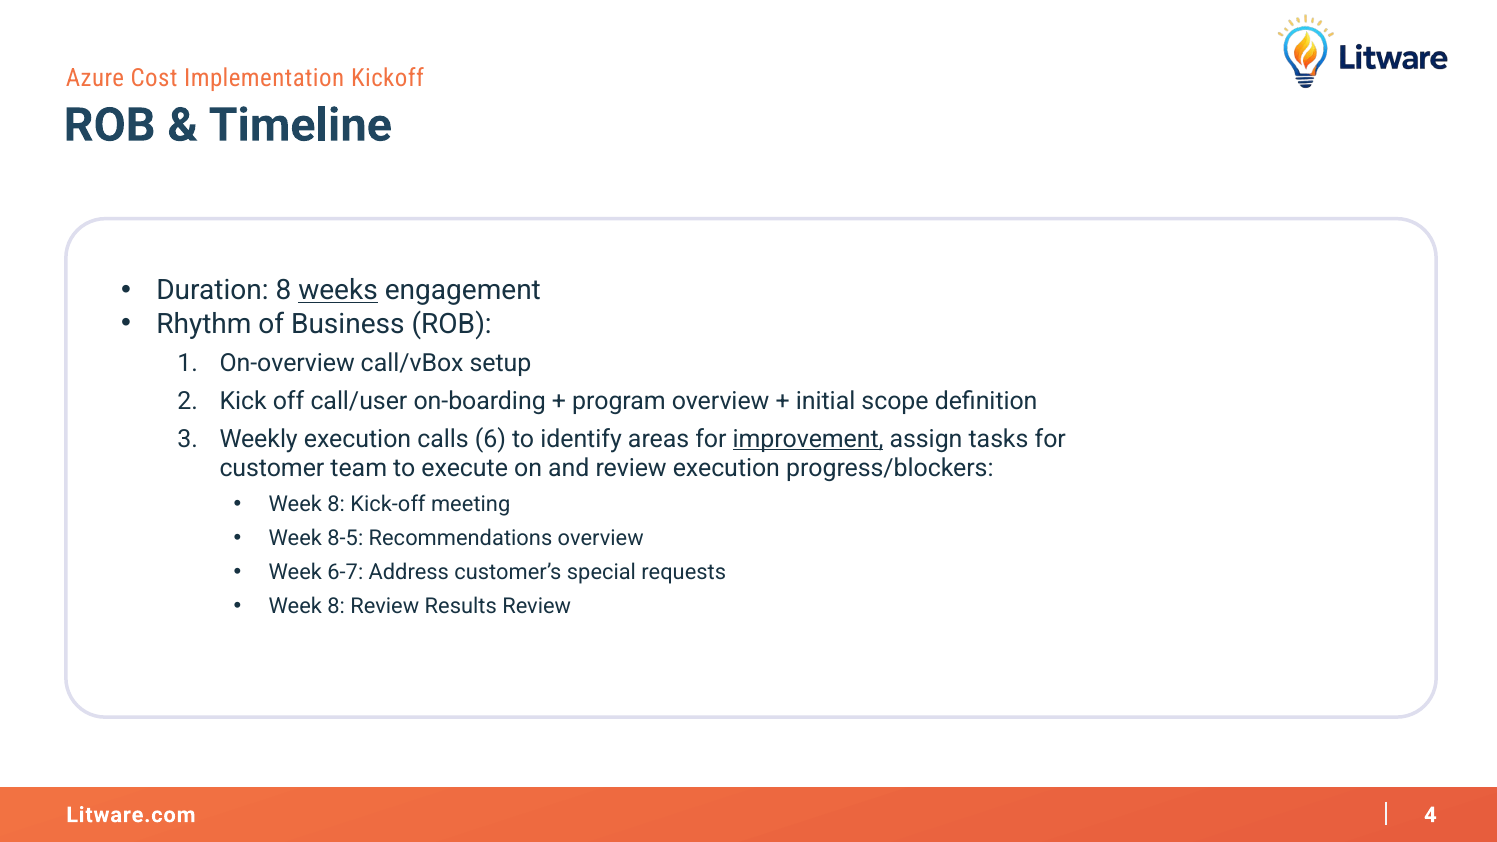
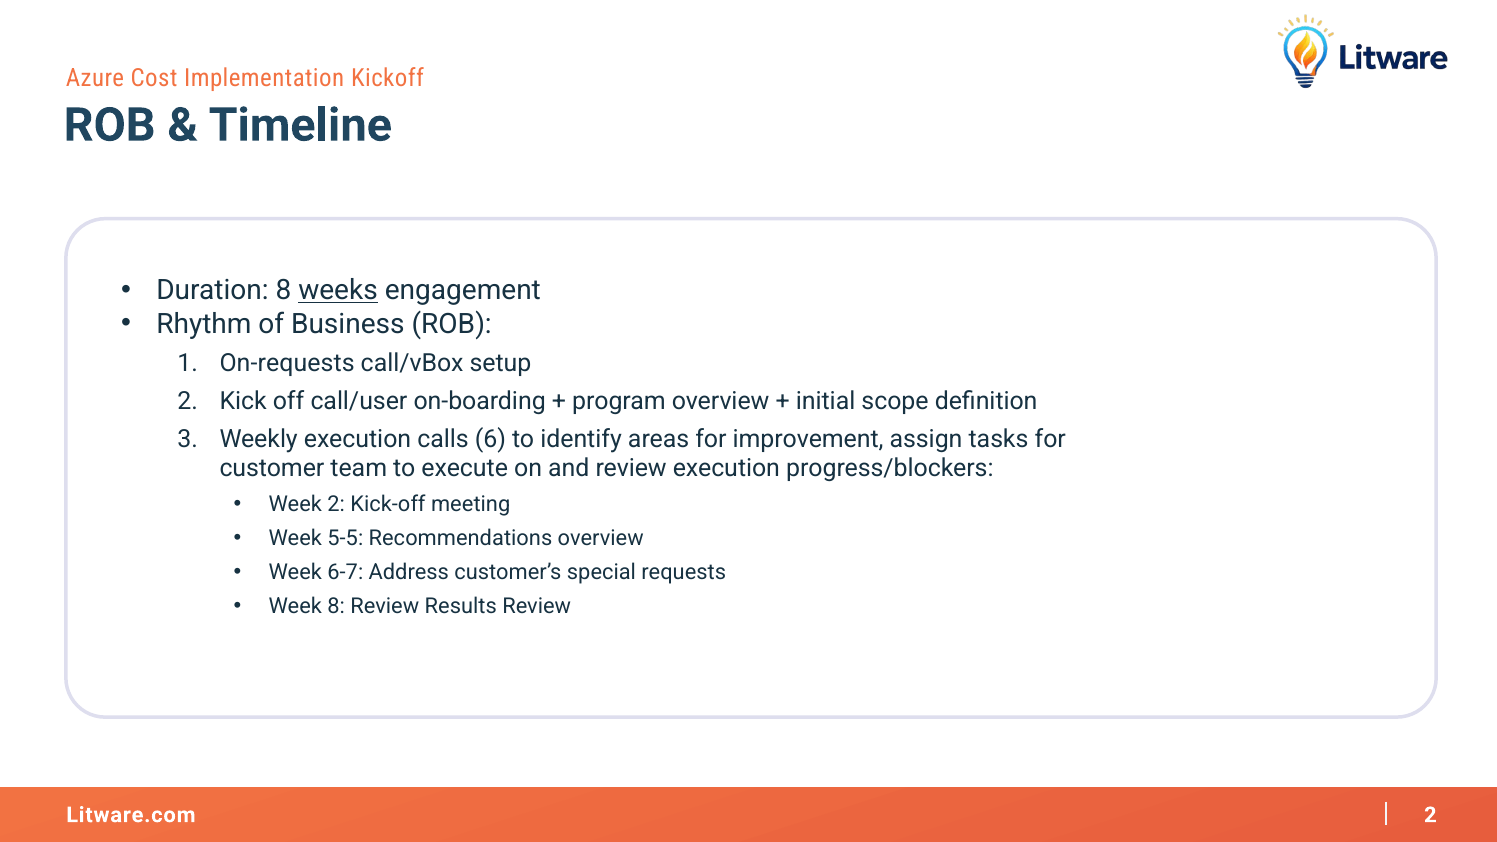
On-overview: On-overview -> On-requests
improvement underline: present -> none
8 at (336, 504): 8 -> 2
8-5: 8-5 -> 5-5
4 at (1430, 815): 4 -> 2
